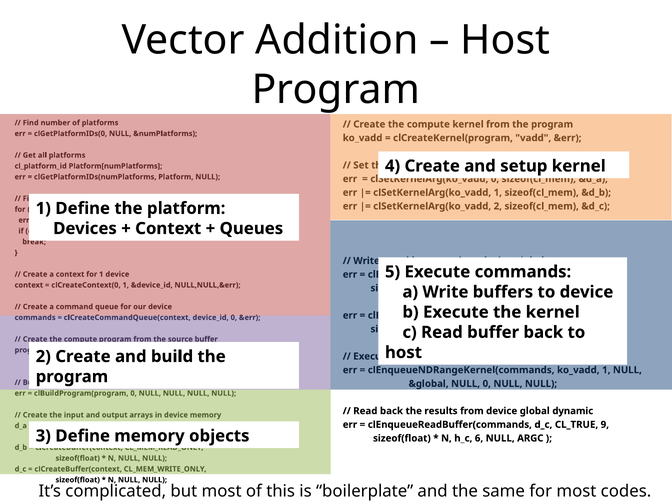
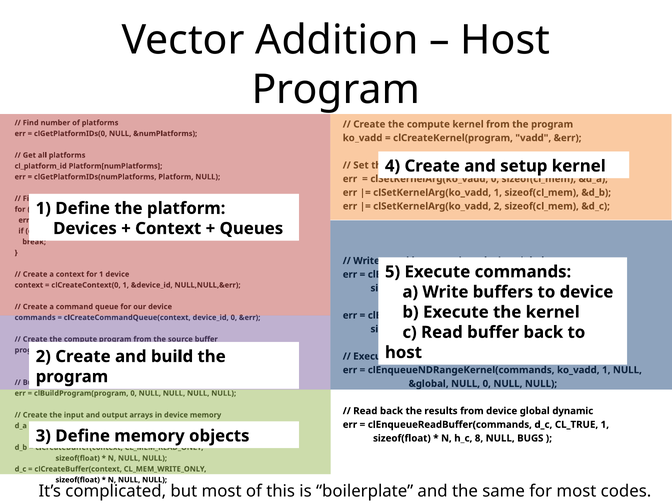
CL_TRUE 9: 9 -> 1
6: 6 -> 8
ARGC: ARGC -> BUGS
